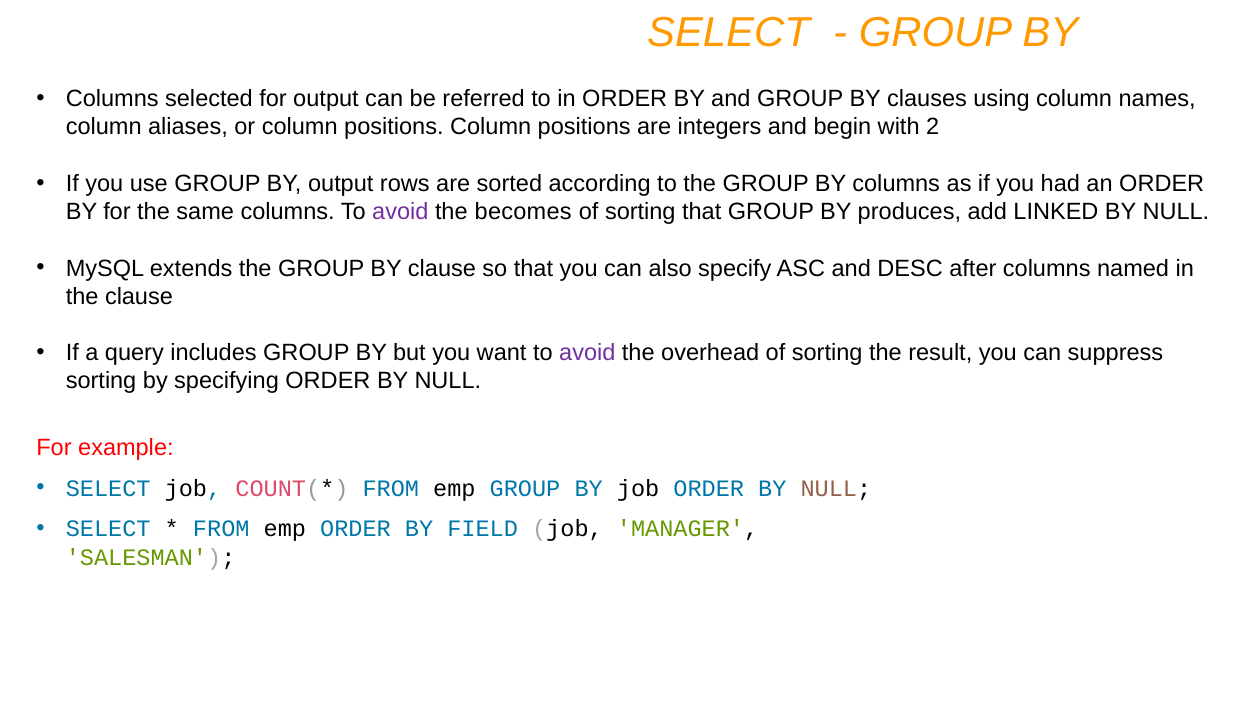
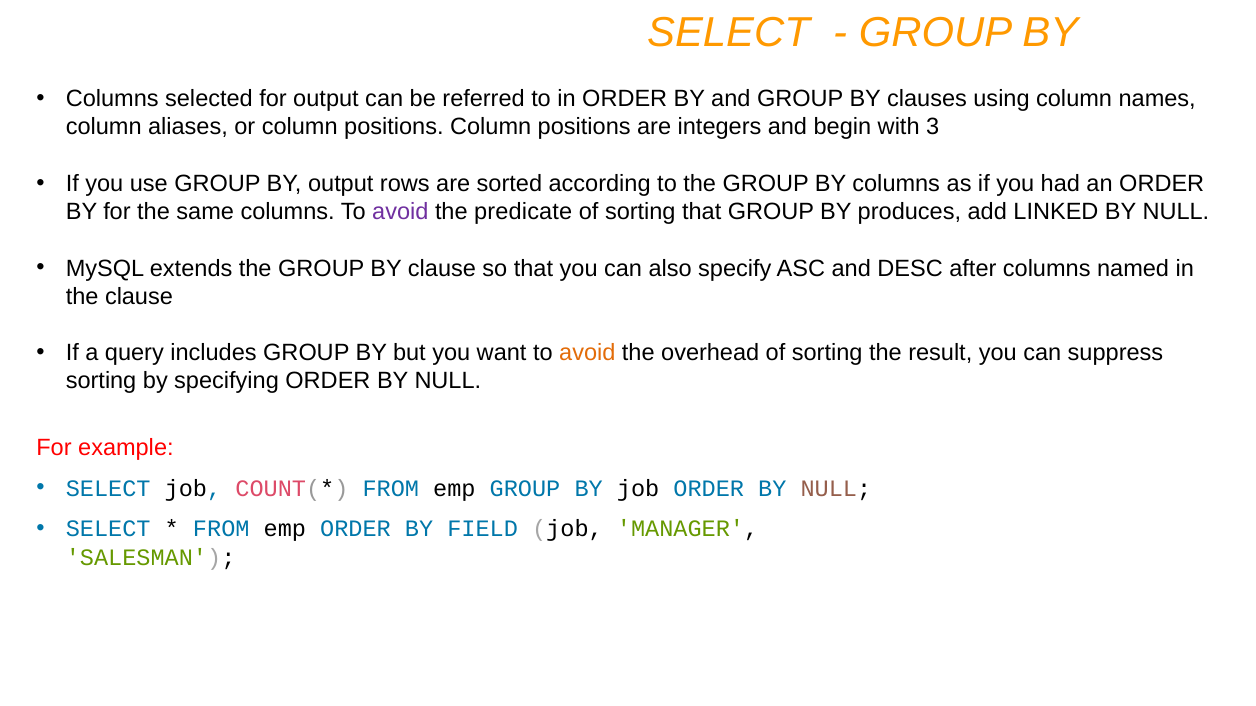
2: 2 -> 3
becomes: becomes -> predicate
avoid at (587, 353) colour: purple -> orange
